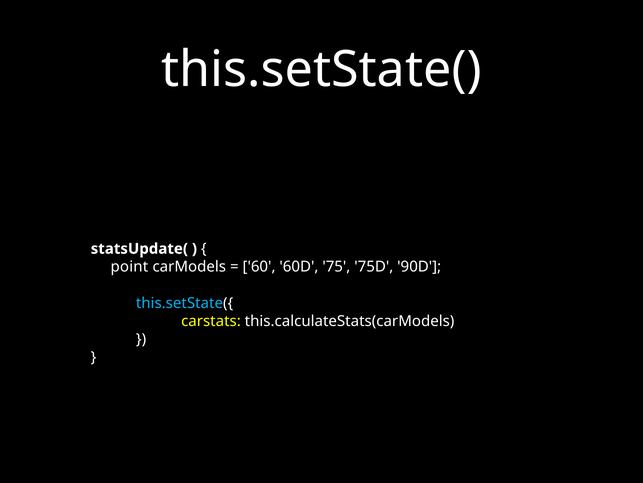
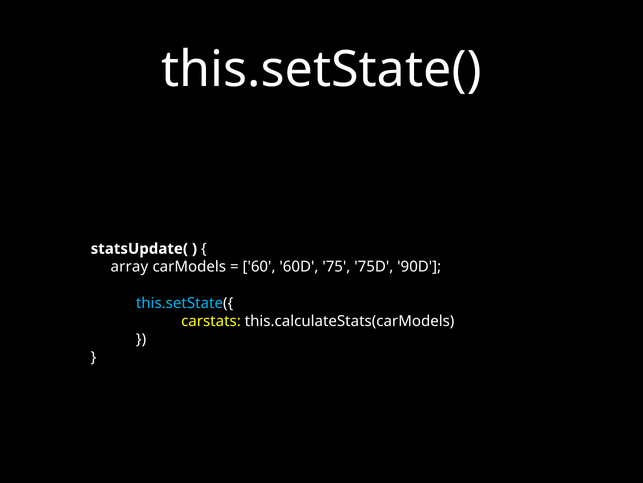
point: point -> array
